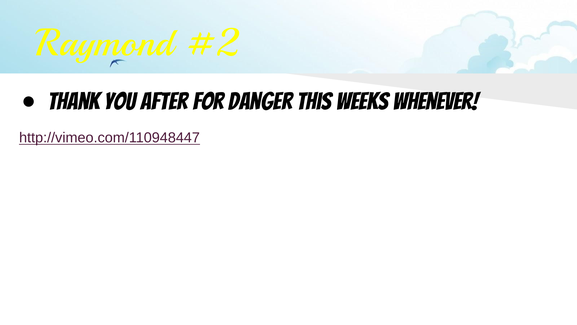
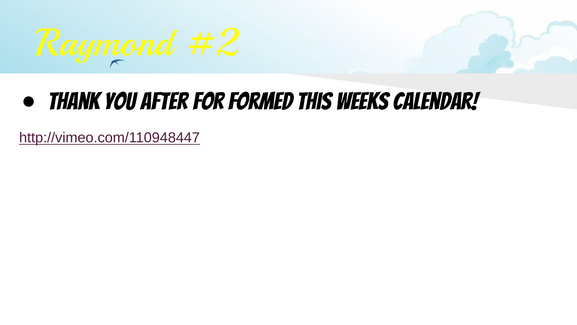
danger: danger -> formed
whenever: whenever -> calendar
